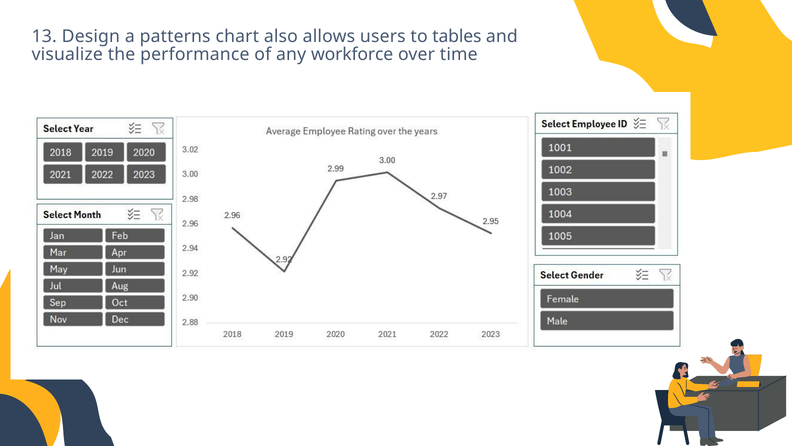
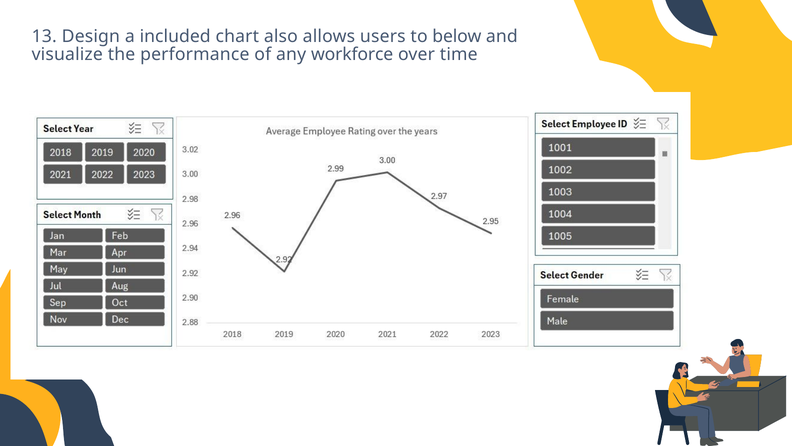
patterns: patterns -> included
tables: tables -> below
